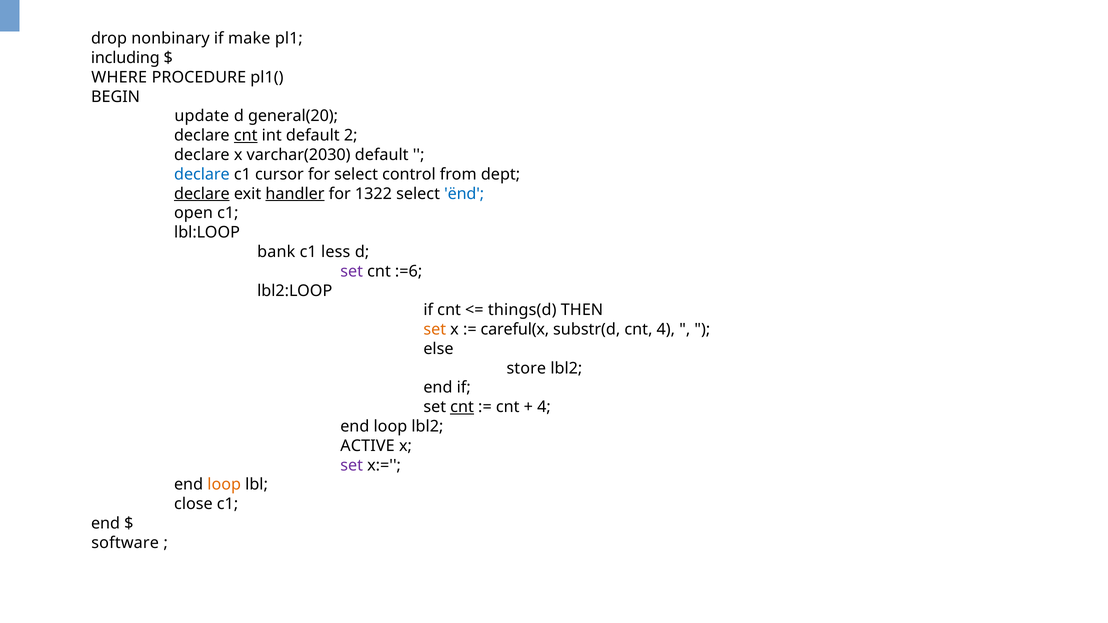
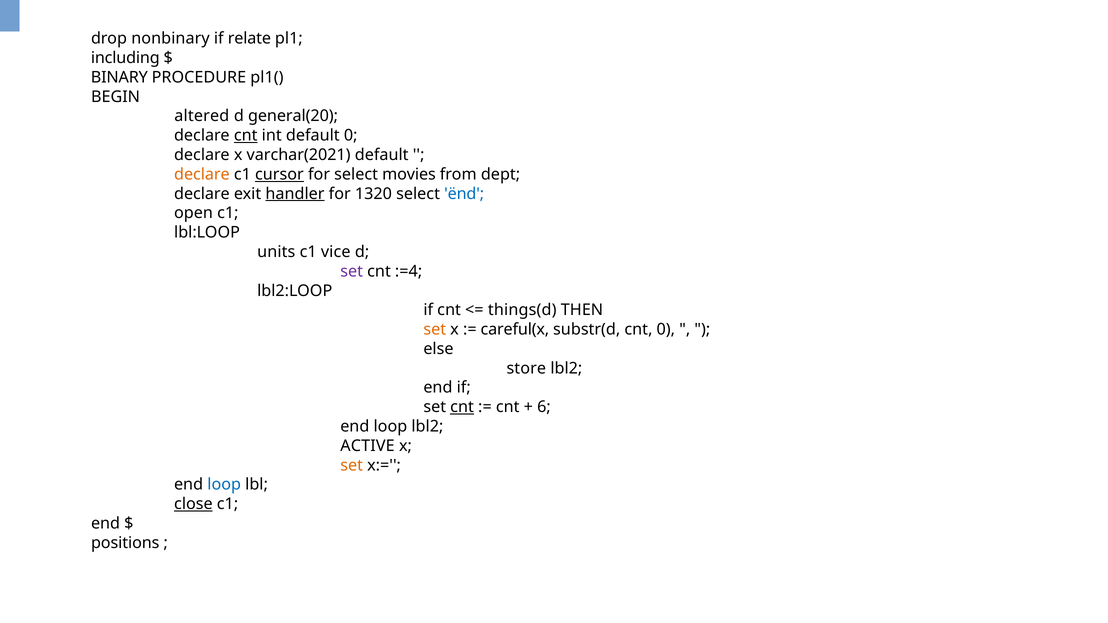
make: make -> relate
WHERE: WHERE -> BINARY
update: update -> altered
default 2: 2 -> 0
varchar(2030: varchar(2030 -> varchar(2021
declare at (202, 174) colour: blue -> orange
cursor underline: none -> present
control: control -> movies
declare at (202, 194) underline: present -> none
1322: 1322 -> 1320
bank: bank -> units
less: less -> vice
:=6: :=6 -> :=4
cnt 4: 4 -> 0
4 at (544, 407): 4 -> 6
set at (352, 465) colour: purple -> orange
loop at (224, 485) colour: orange -> blue
close underline: none -> present
software: software -> positions
